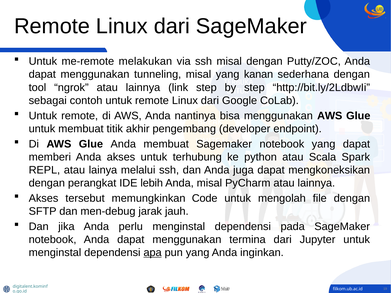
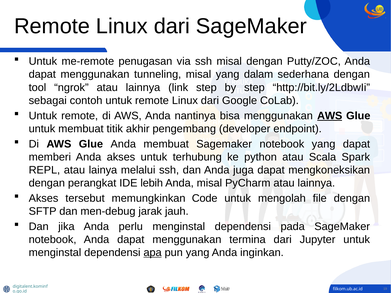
melakukan: melakukan -> penugasan
kanan: kanan -> dalam
AWS at (330, 116) underline: none -> present
